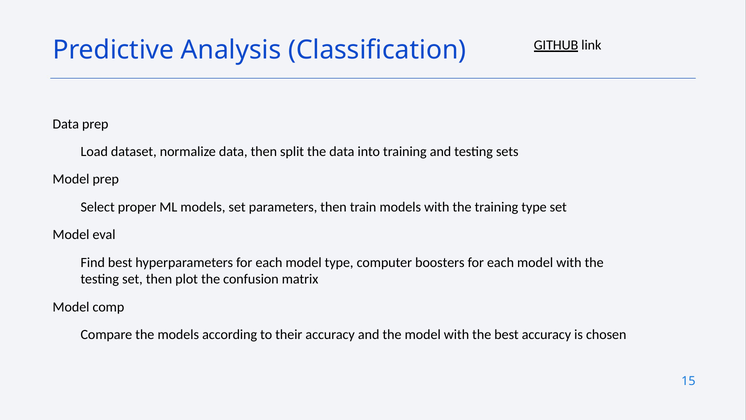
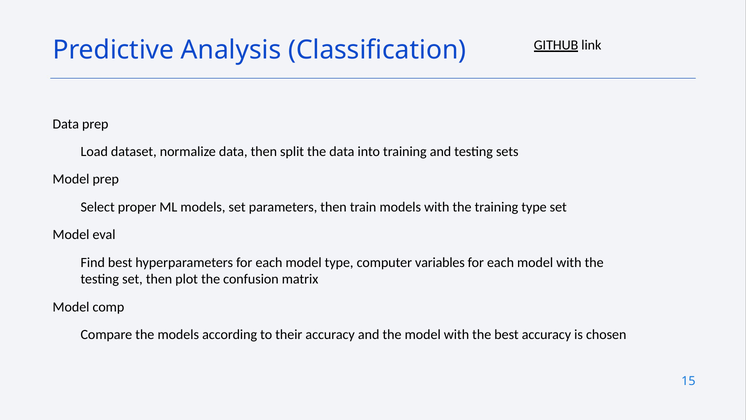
boosters: boosters -> variables
